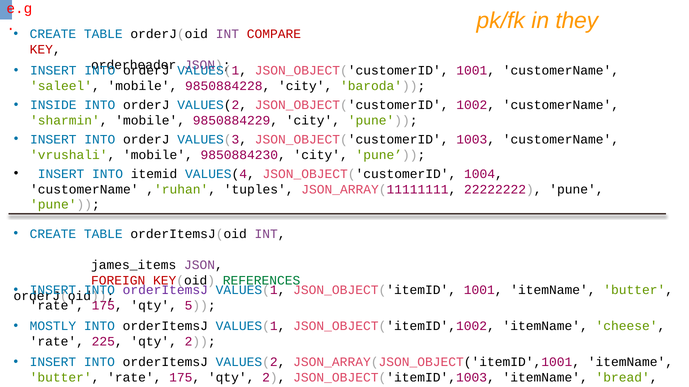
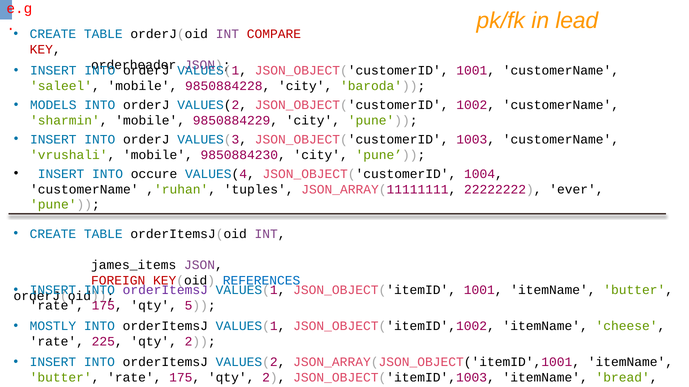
they: they -> lead
INSIDE: INSIDE -> MODELS
itemid: itemid -> occure
22222222 pune: pune -> ever
REFERENCES colour: green -> blue
